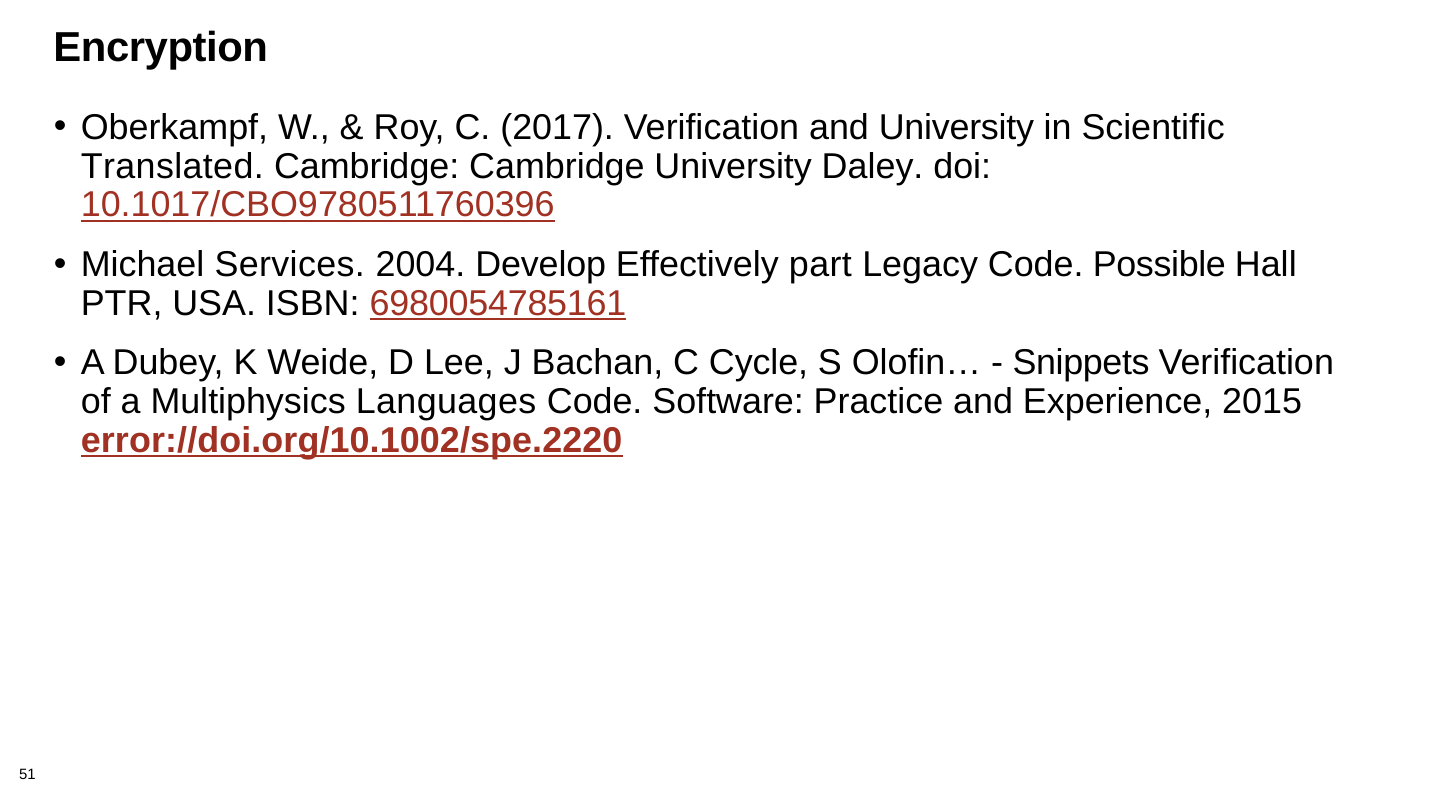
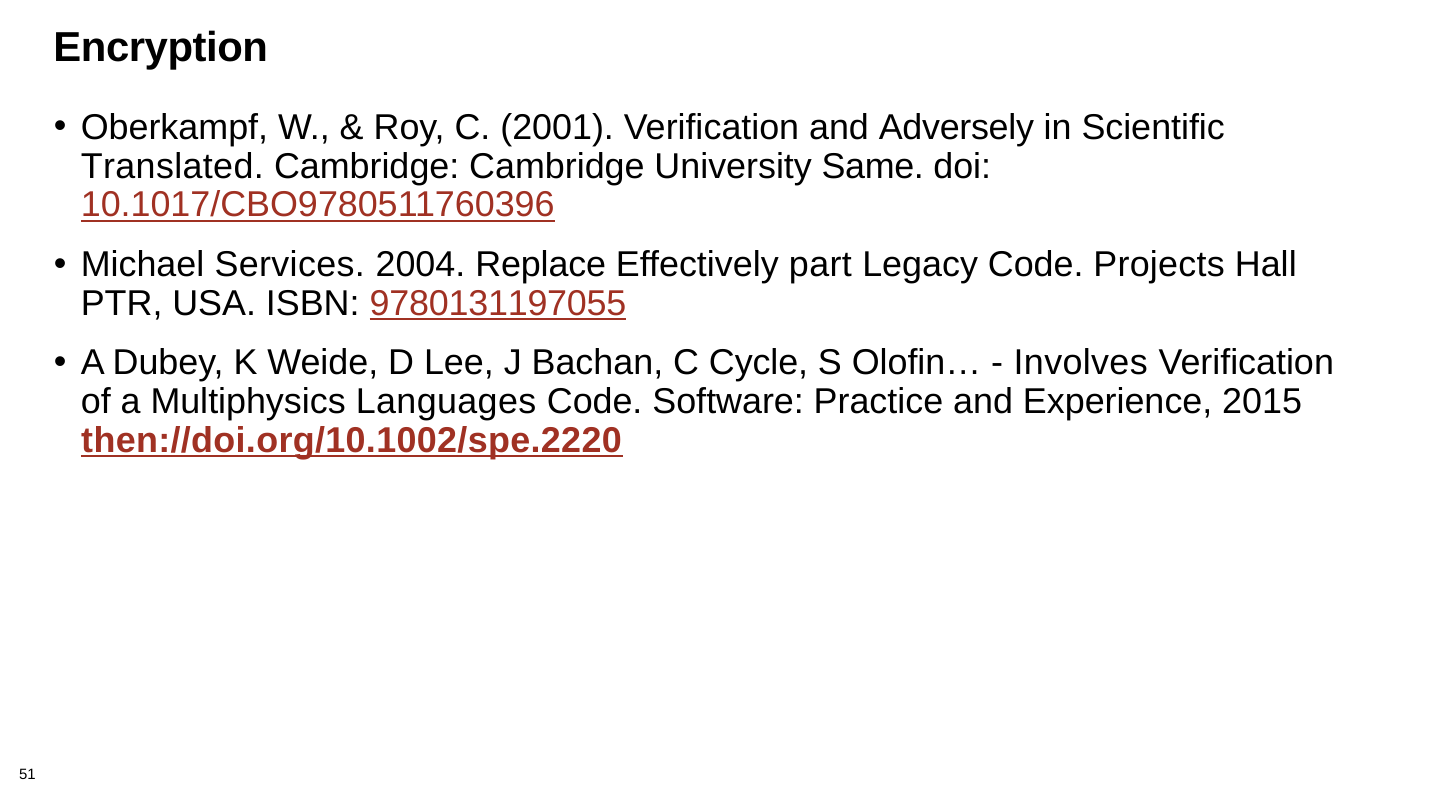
2017: 2017 -> 2001
and University: University -> Adversely
Daley: Daley -> Same
Develop: Develop -> Replace
Possible: Possible -> Projects
6980054785161: 6980054785161 -> 9780131197055
Snippets: Snippets -> Involves
error://doi.org/10.1002/spe.2220: error://doi.org/10.1002/spe.2220 -> then://doi.org/10.1002/spe.2220
